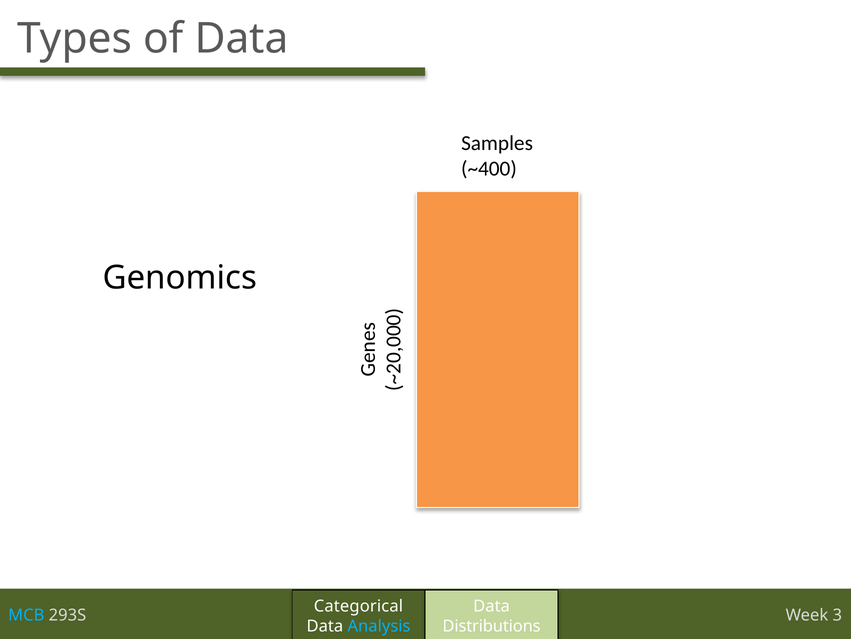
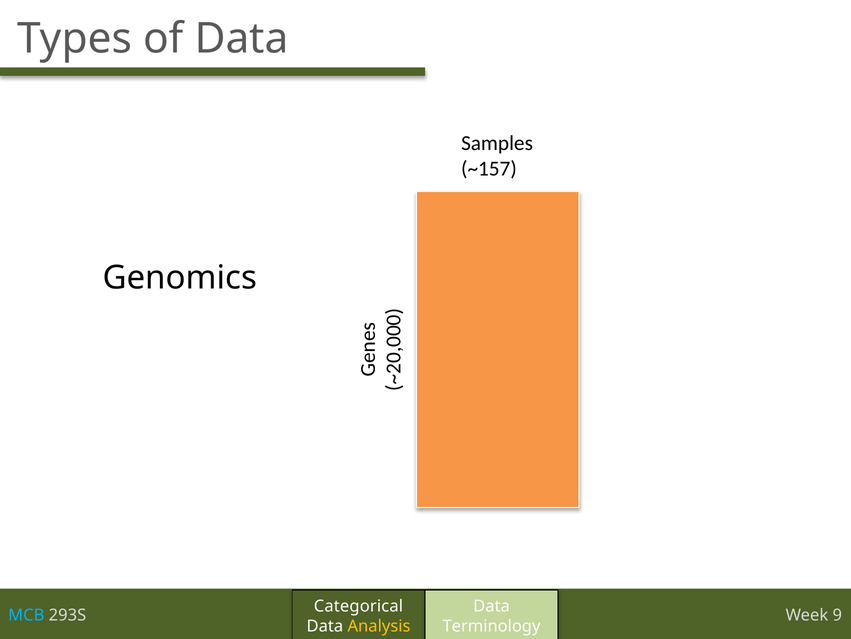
~400: ~400 -> ~157
3: 3 -> 9
Analysis colour: light blue -> yellow
Distributions: Distributions -> Terminology
